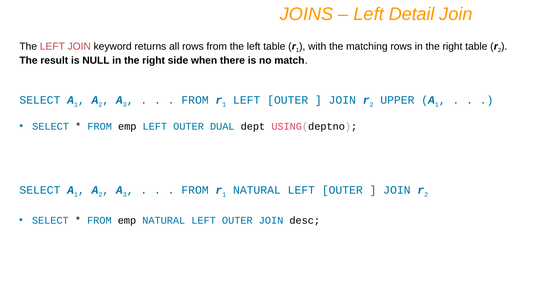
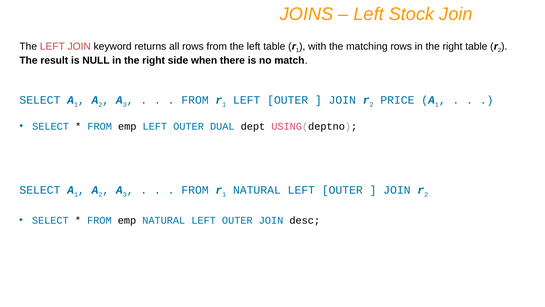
Detail: Detail -> Stock
UPPER: UPPER -> PRICE
